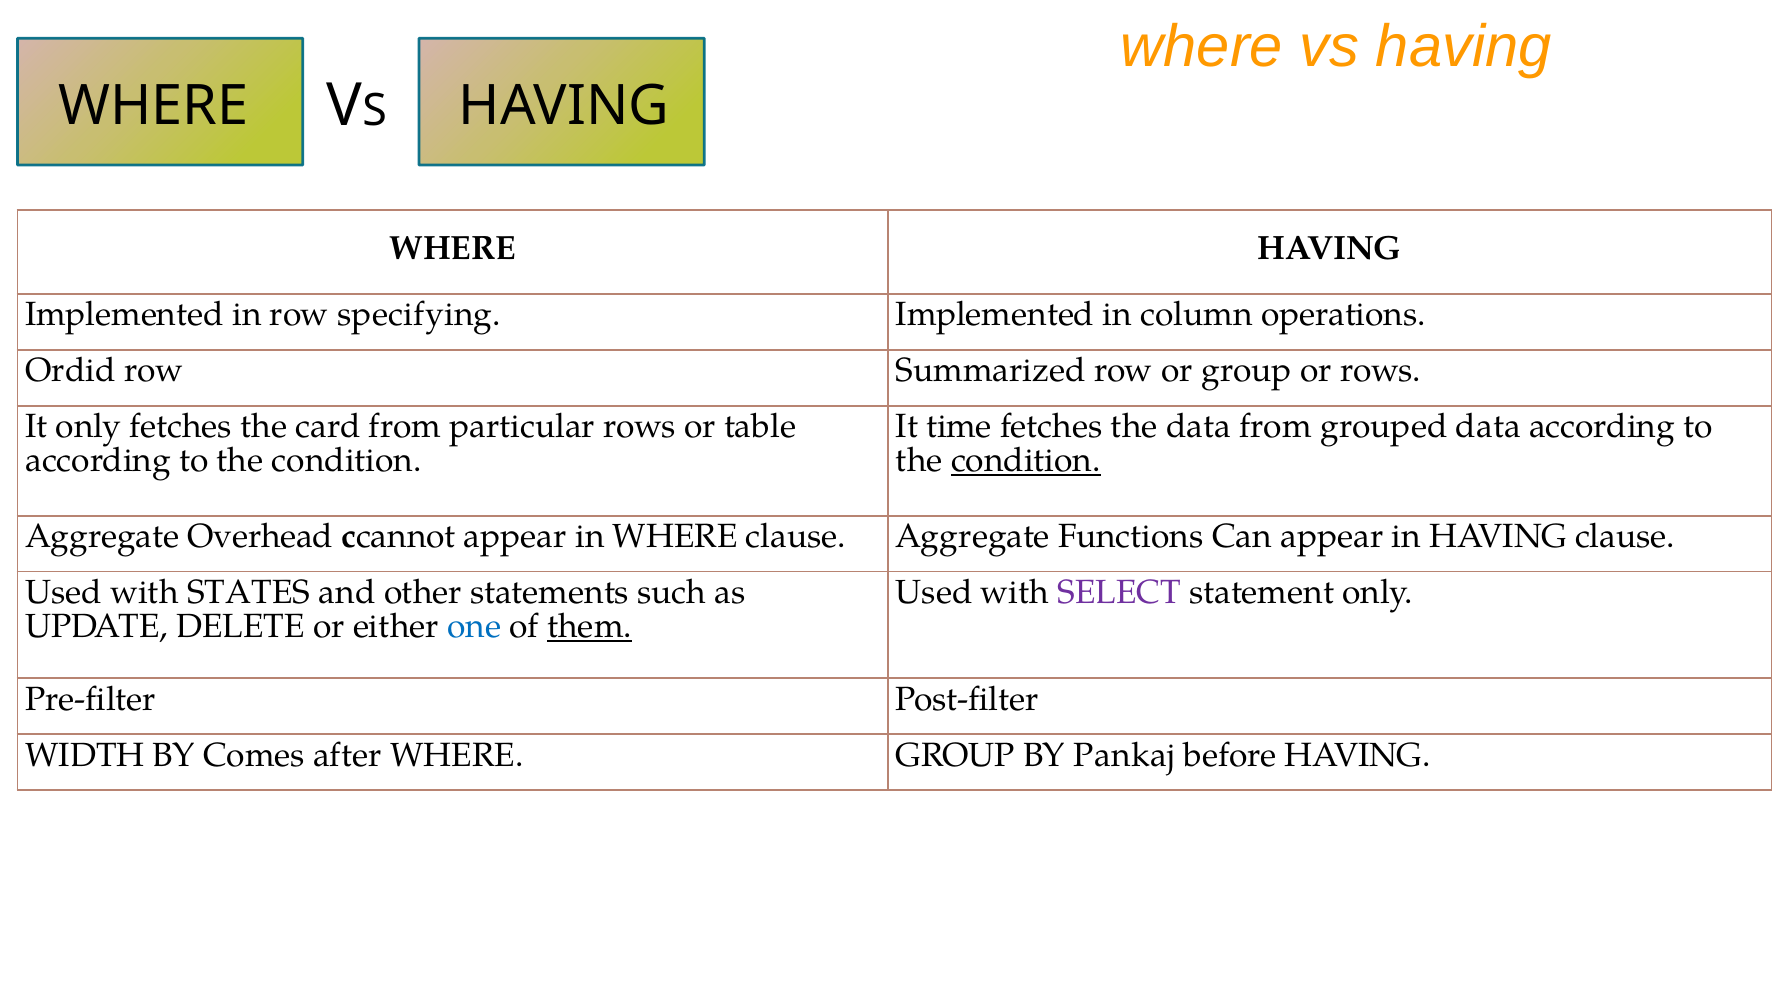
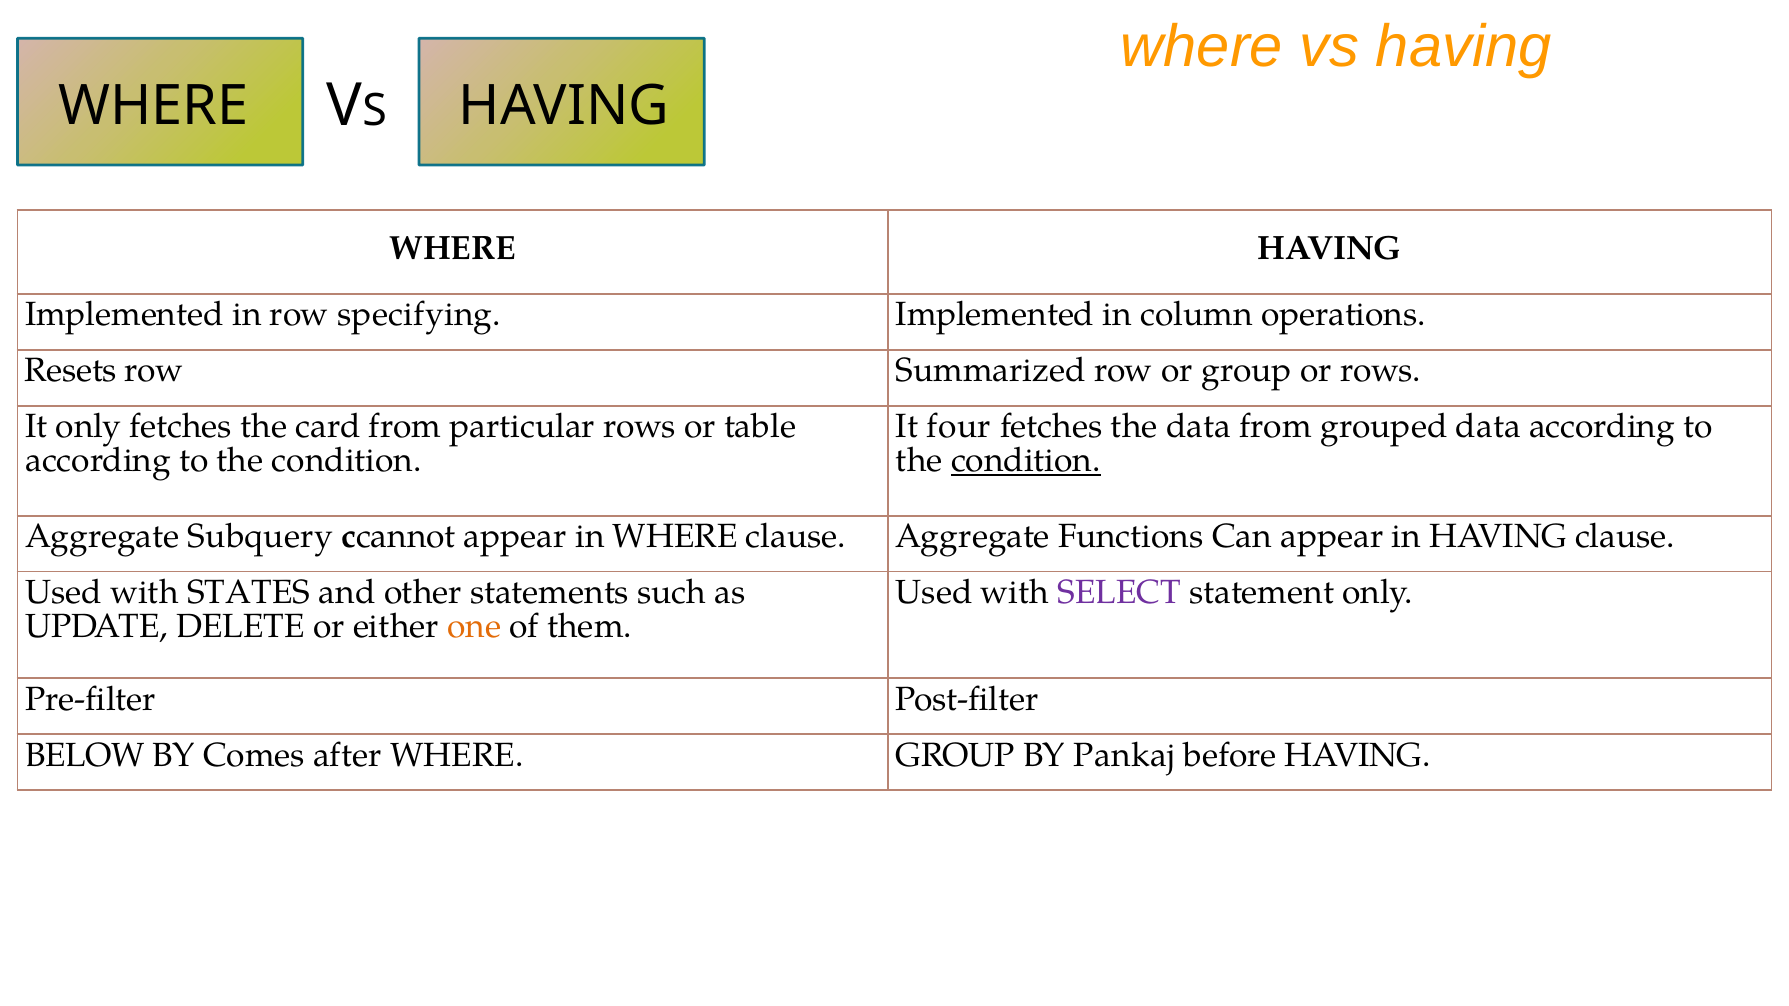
Ordid: Ordid -> Resets
time: time -> four
Overhead: Overhead -> Subquery
one colour: blue -> orange
them underline: present -> none
WIDTH: WIDTH -> BELOW
